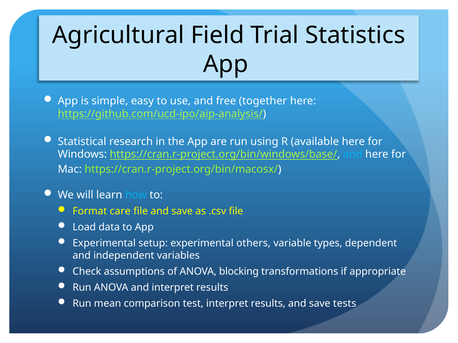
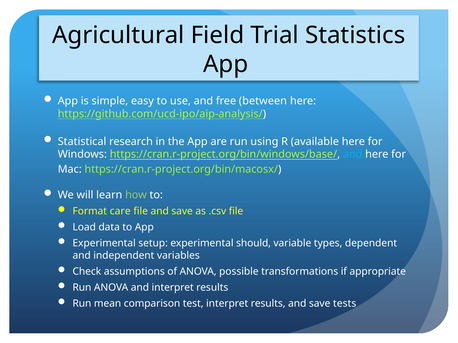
together: together -> between
how colour: light blue -> light green
others: others -> should
blocking: blocking -> possible
